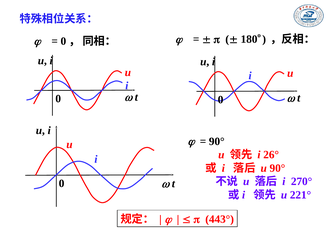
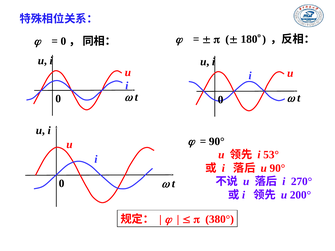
26°: 26° -> 53°
221°: 221° -> 200°
443°: 443° -> 380°
